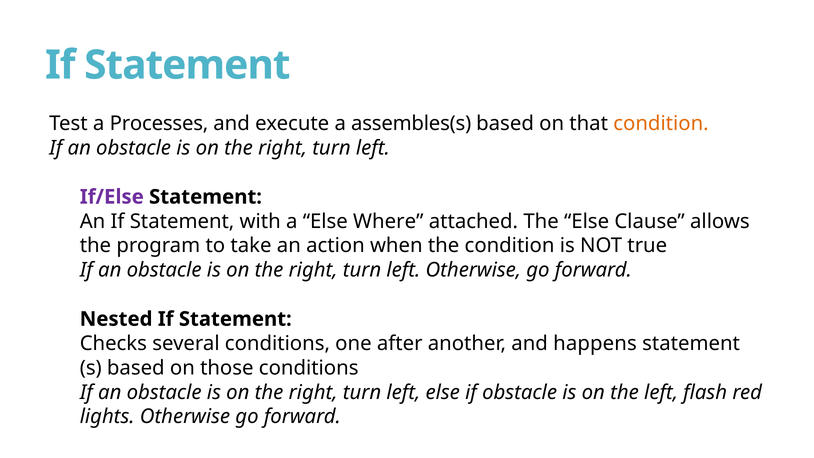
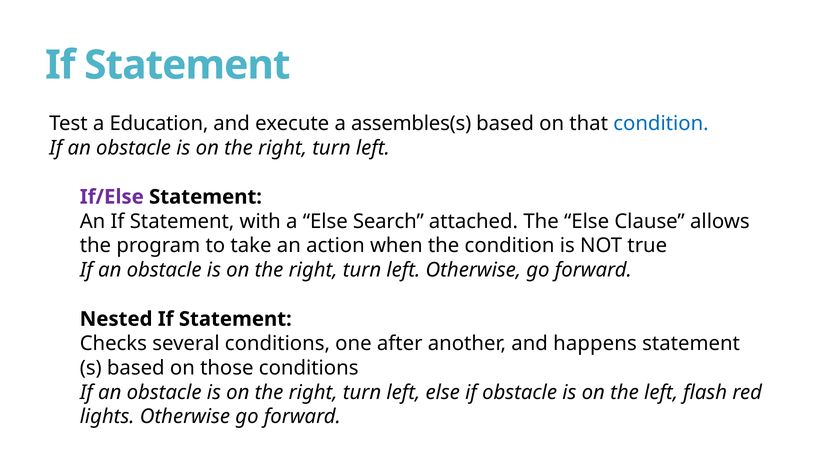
Processes: Processes -> Education
condition at (661, 124) colour: orange -> blue
Where: Where -> Search
